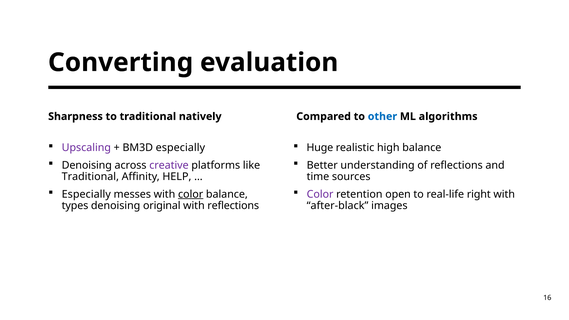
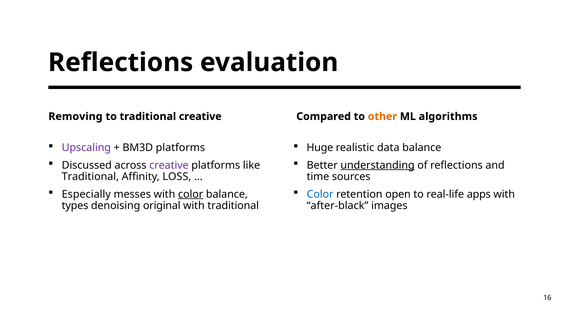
Converting at (121, 62): Converting -> Reflections
Sharpness: Sharpness -> Removing
traditional natively: natively -> creative
other colour: blue -> orange
BM3D especially: especially -> platforms
high: high -> data
Denoising at (87, 165): Denoising -> Discussed
understanding underline: none -> present
HELP: HELP -> LOSS
Color at (320, 194) colour: purple -> blue
right: right -> apps
with reflections: reflections -> traditional
